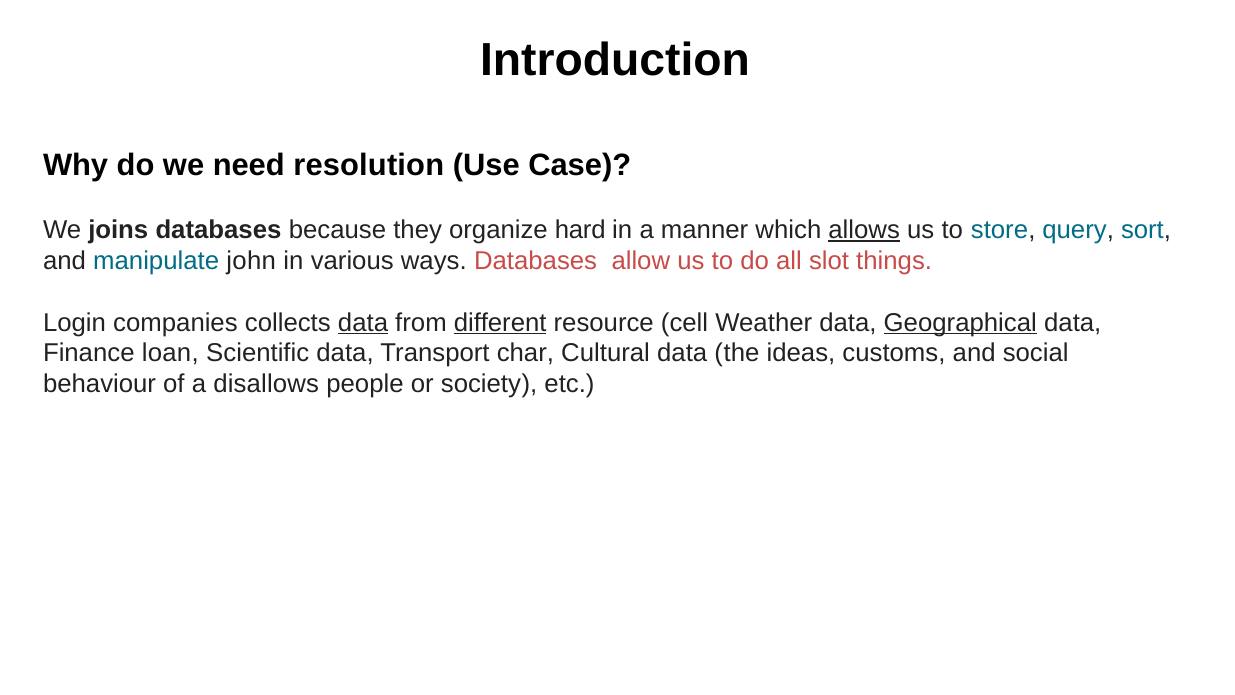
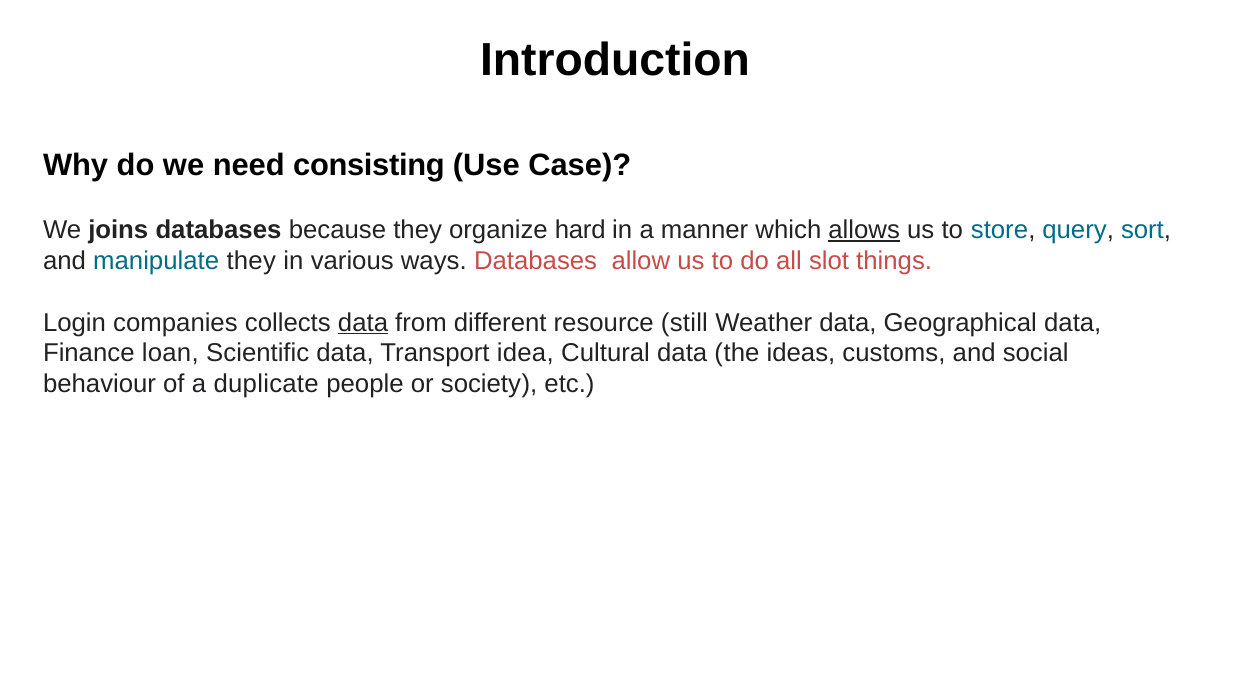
resolution: resolution -> consisting
manipulate john: john -> they
different underline: present -> none
cell: cell -> still
Geographical underline: present -> none
char: char -> idea
disallows: disallows -> duplicate
